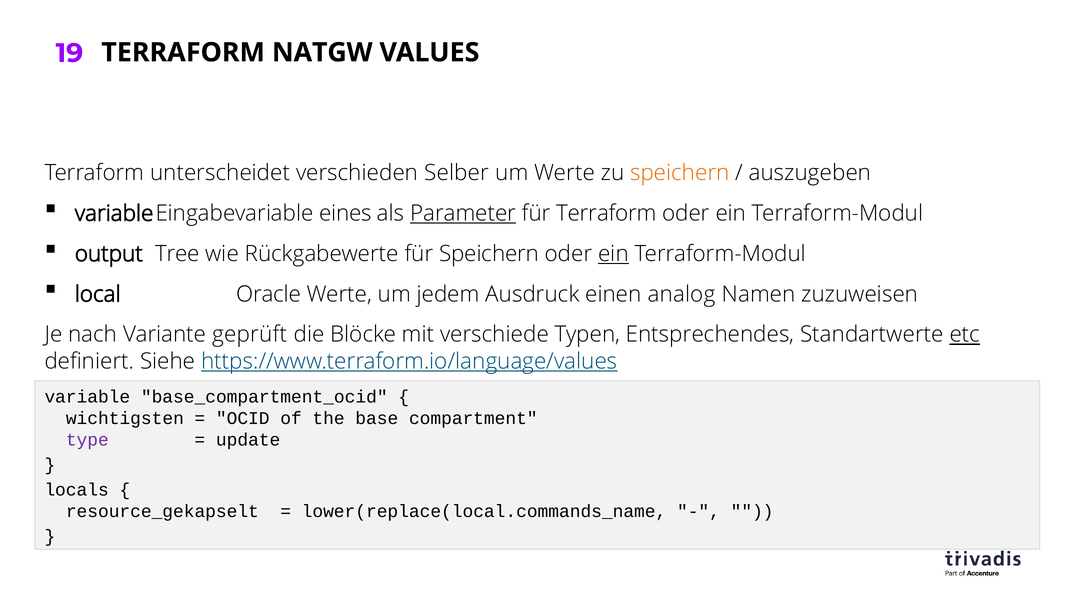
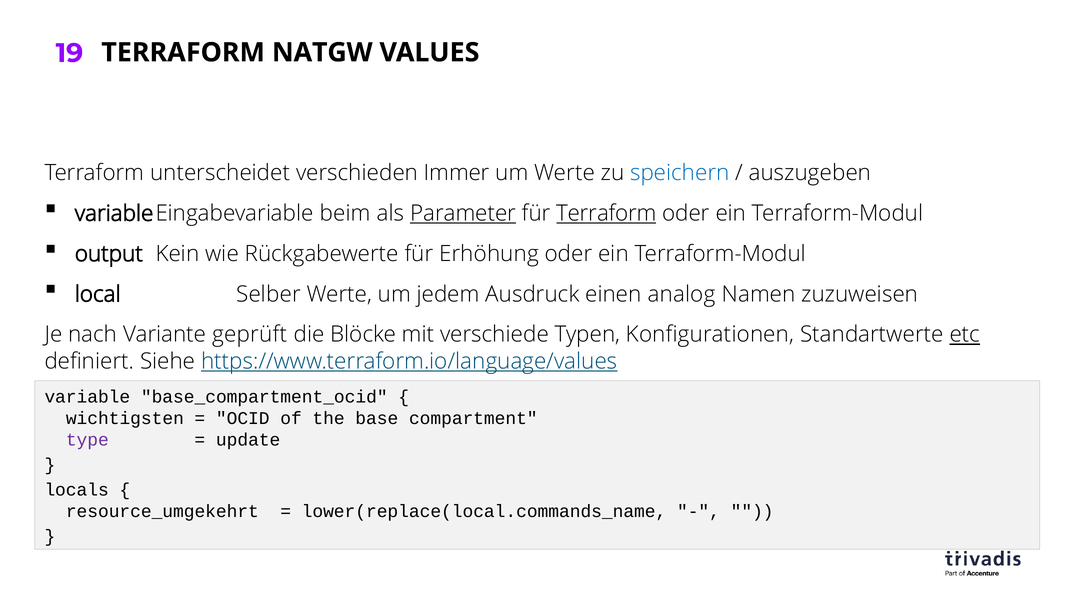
Selber: Selber -> Immer
speichern at (680, 173) colour: orange -> blue
eines: eines -> beim
Terraform at (606, 214) underline: none -> present
Tree: Tree -> Kein
für Speichern: Speichern -> Erhöhung
ein at (613, 254) underline: present -> none
Oracle: Oracle -> Selber
Entsprechendes: Entsprechendes -> Konfigurationen
resource_gekapselt: resource_gekapselt -> resource_umgekehrt
